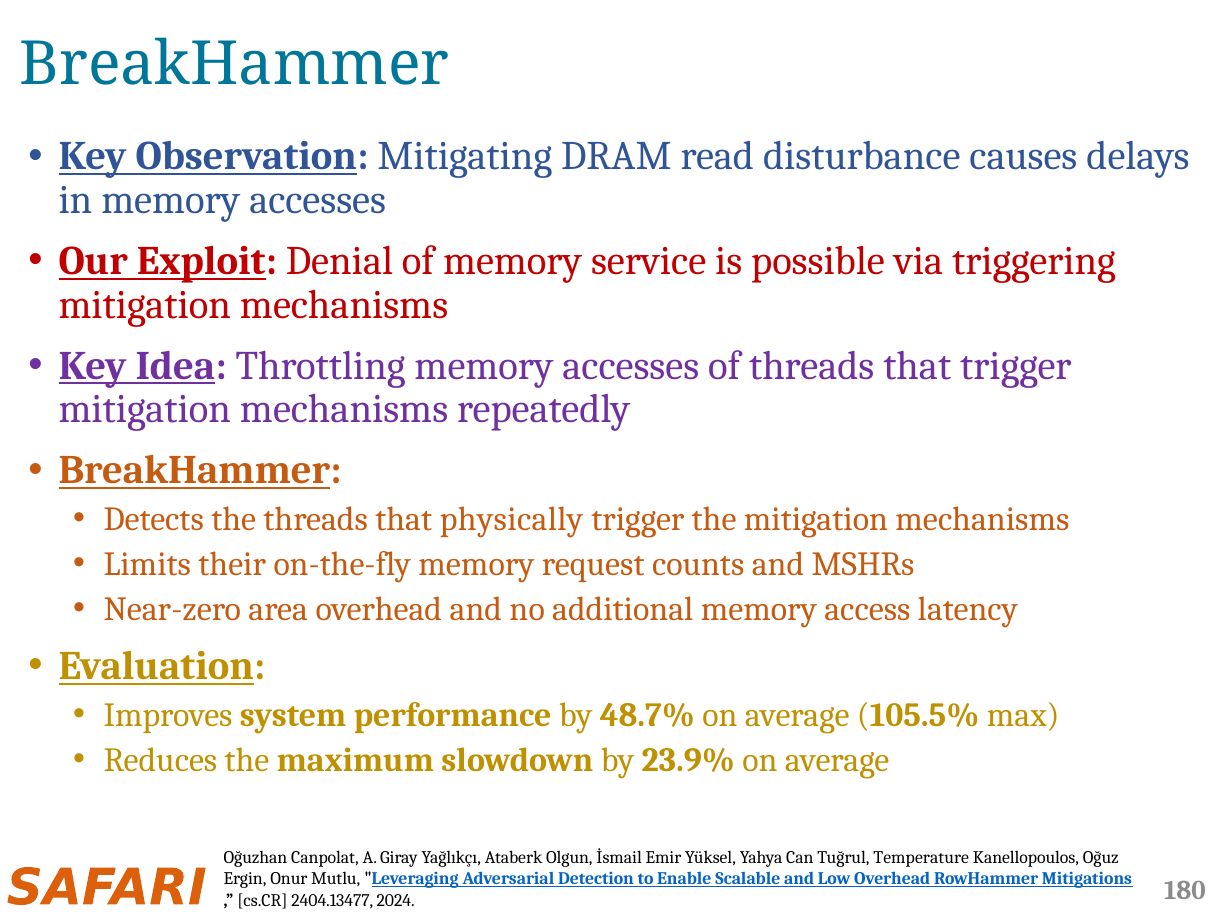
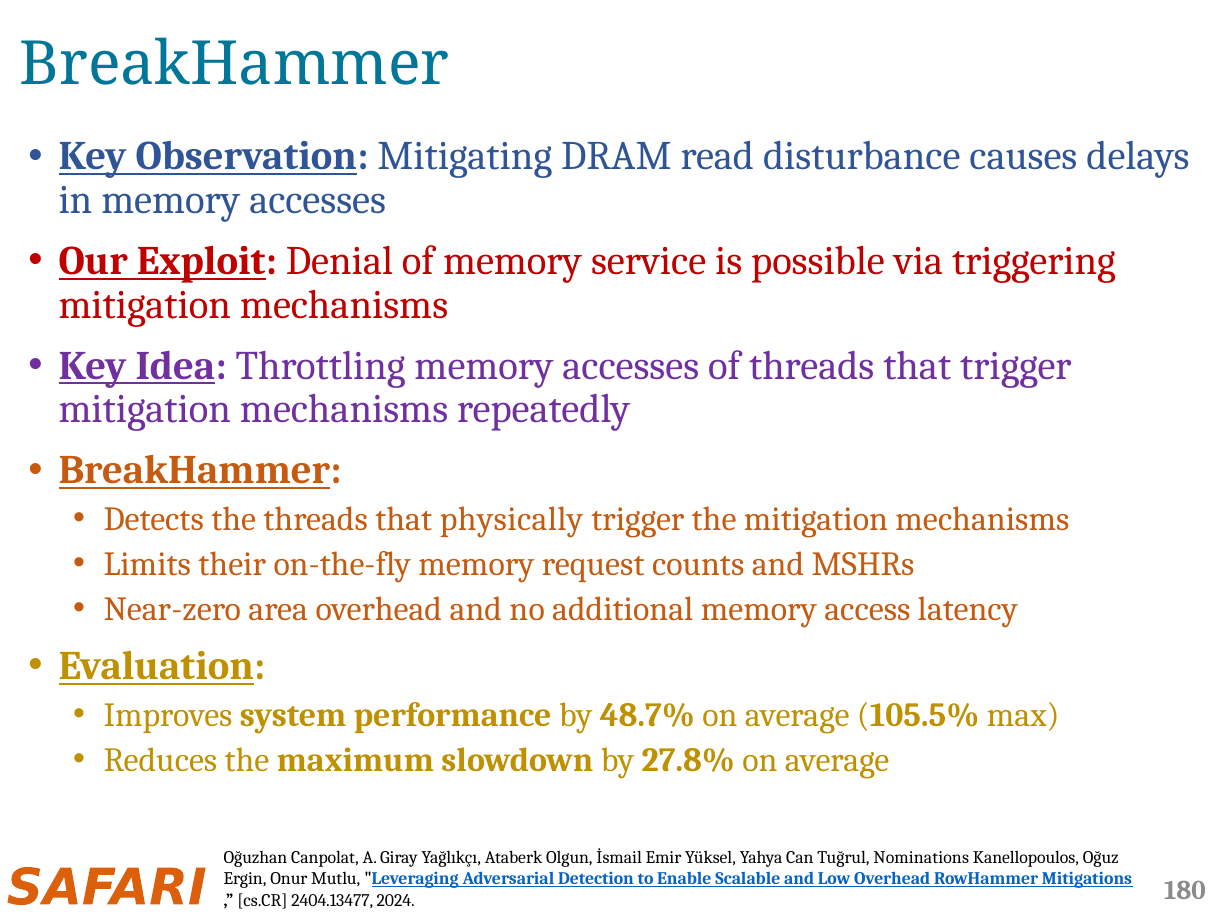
23.9%: 23.9% -> 27.8%
Temperature: Temperature -> Nominations
